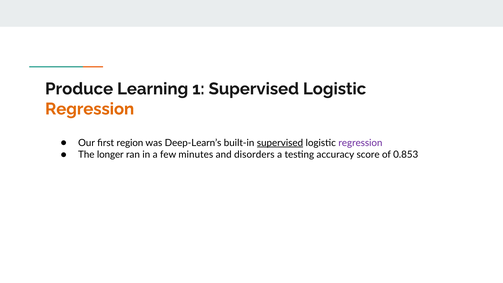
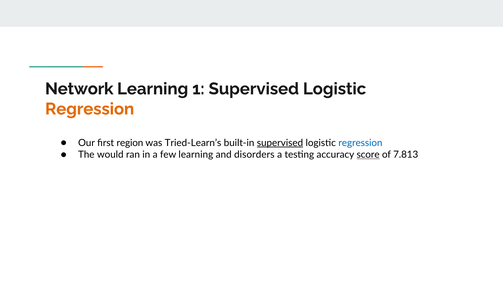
Produce: Produce -> Network
Deep-Learn’s: Deep-Learn’s -> Tried-Learn’s
regression at (360, 143) colour: purple -> blue
longer: longer -> would
few minutes: minutes -> learning
score underline: none -> present
0.853: 0.853 -> 7.813
